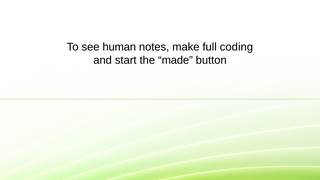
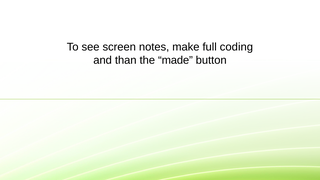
human: human -> screen
start: start -> than
